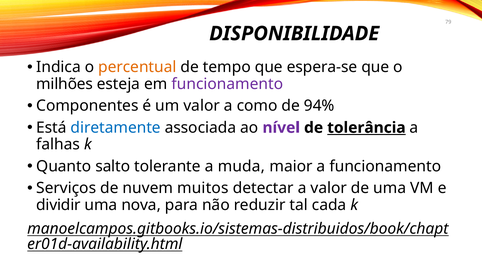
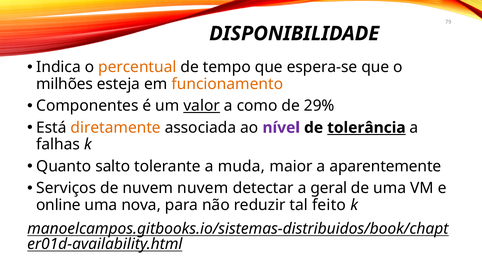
funcionamento at (227, 84) colour: purple -> orange
valor at (202, 106) underline: none -> present
94%: 94% -> 29%
diretamente colour: blue -> orange
a funcionamento: funcionamento -> aparentemente
nuvem muitos: muitos -> nuvem
a valor: valor -> geral
dividir: dividir -> online
cada: cada -> feito
